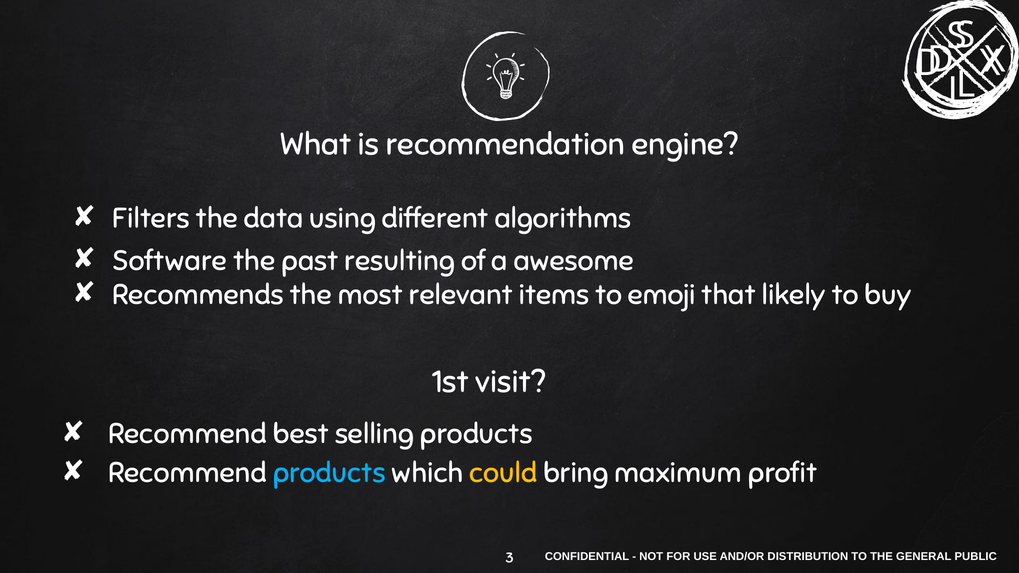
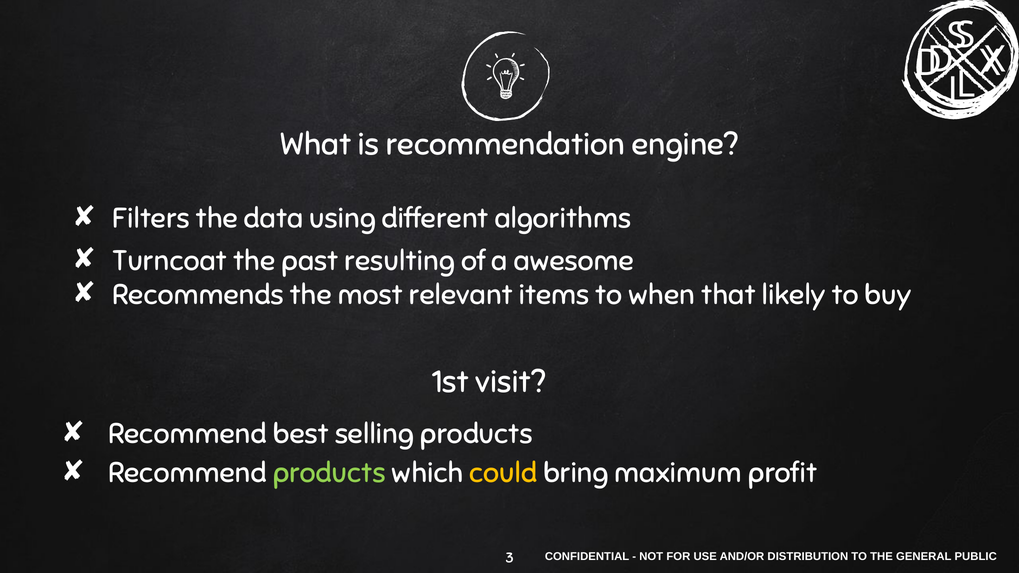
Software: Software -> Turncoat
emoji: emoji -> when
products at (329, 473) colour: light blue -> light green
